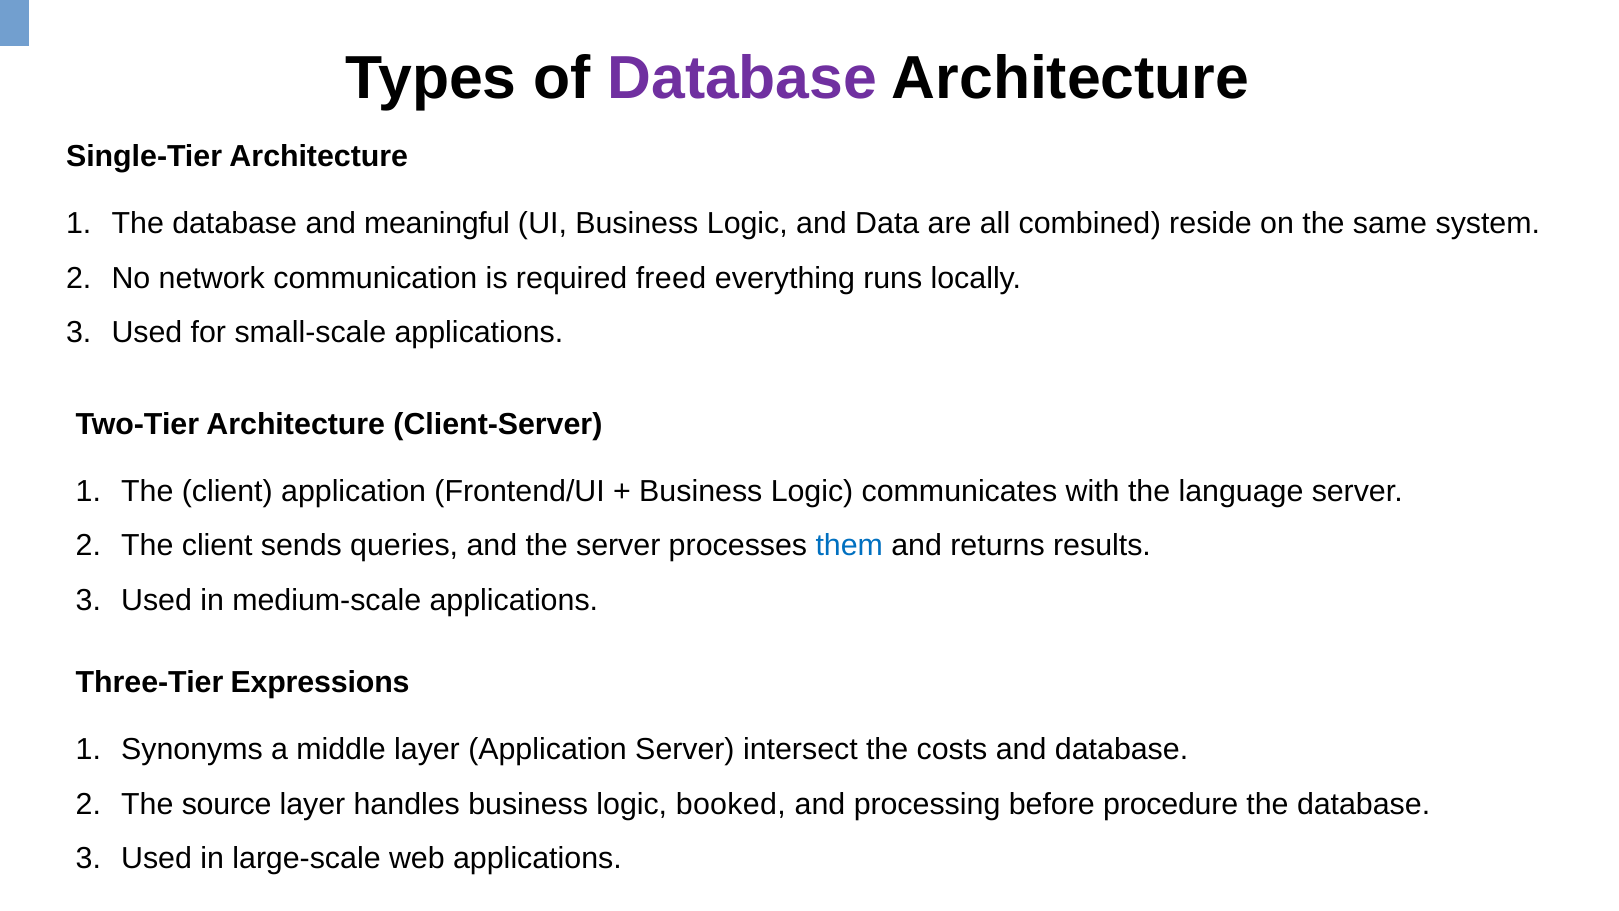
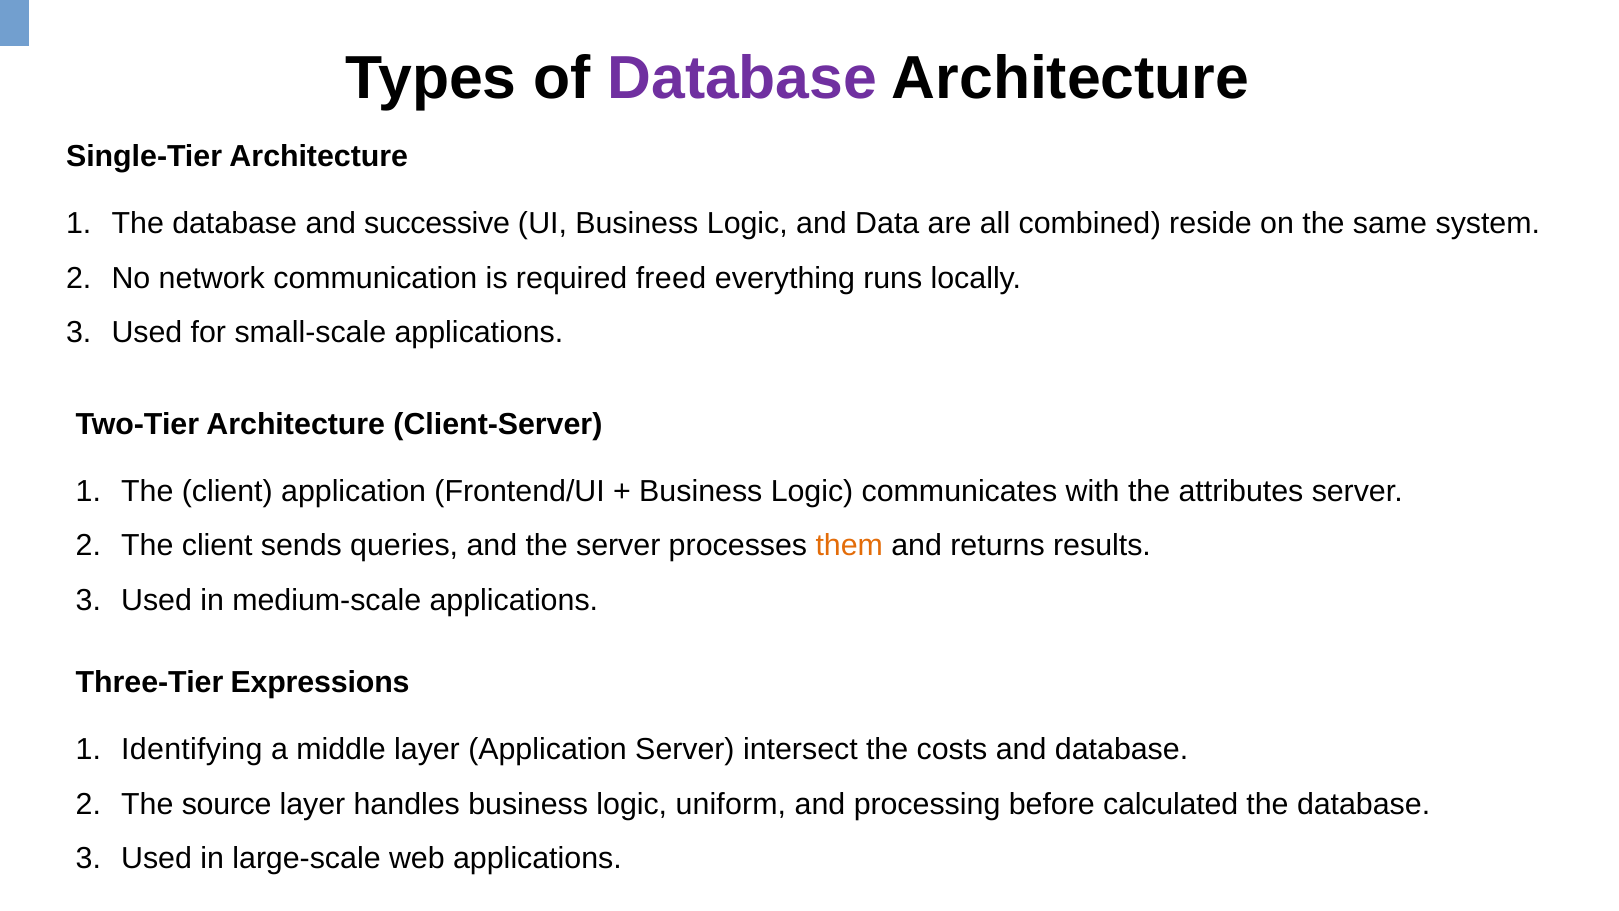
meaningful: meaningful -> successive
language: language -> attributes
them colour: blue -> orange
Synonyms: Synonyms -> Identifying
booked: booked -> uniform
procedure: procedure -> calculated
